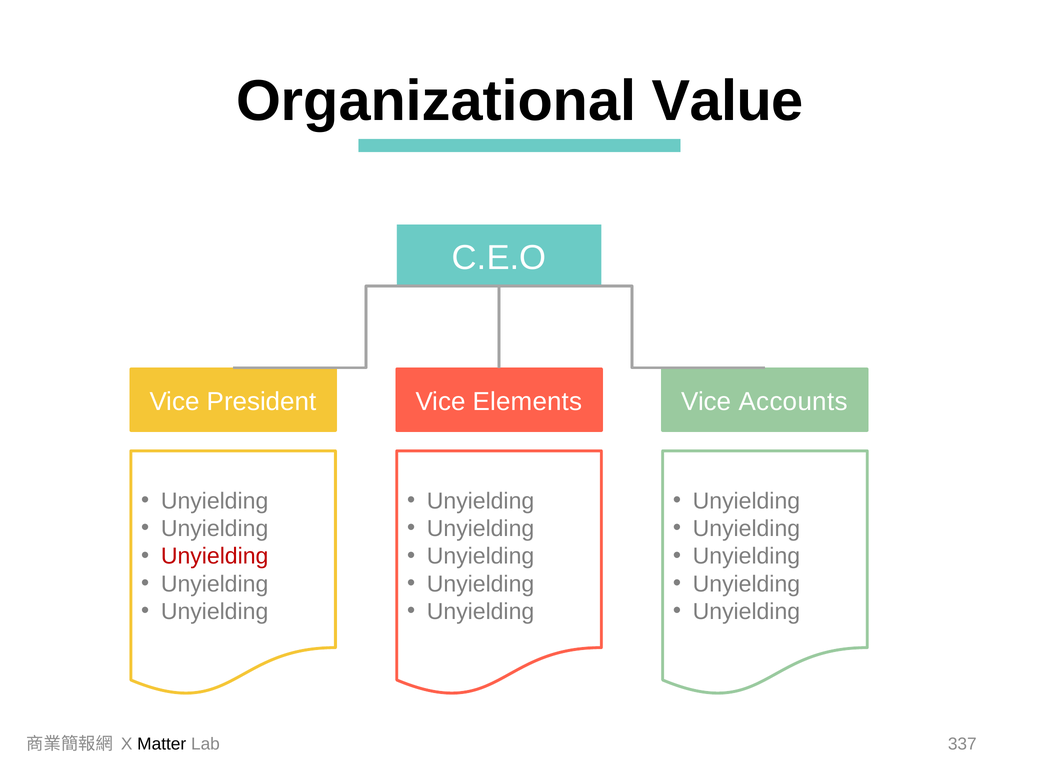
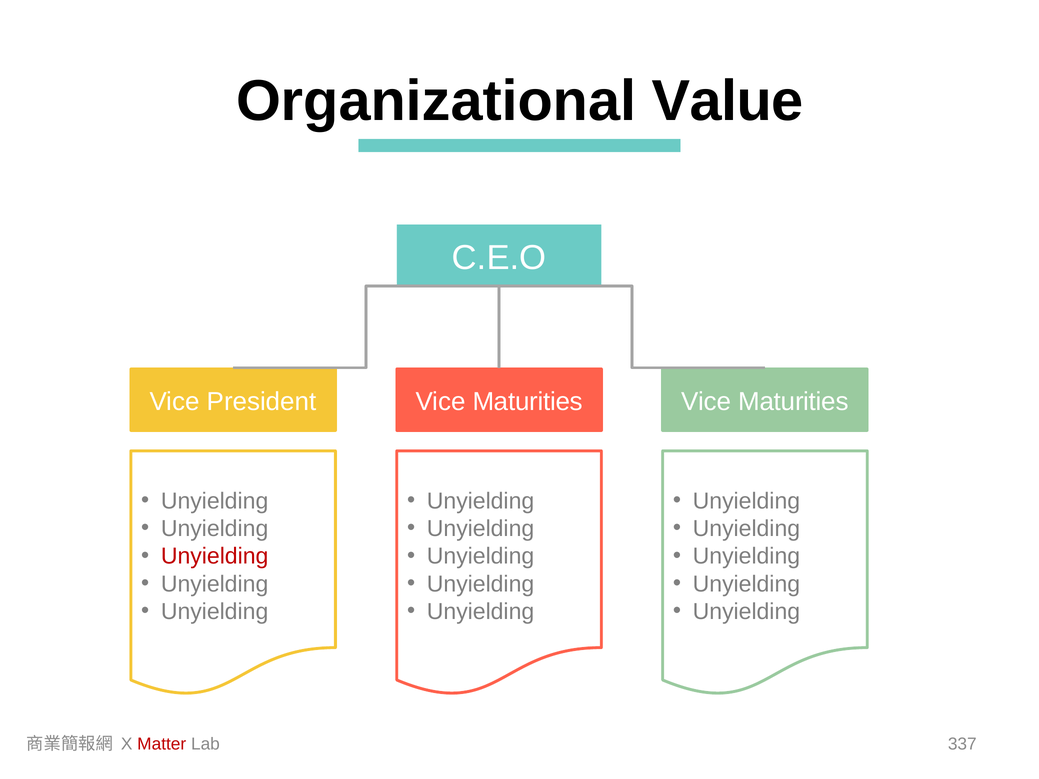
President Vice Elements: Elements -> Maturities
Accounts at (793, 402): Accounts -> Maturities
Matter colour: black -> red
